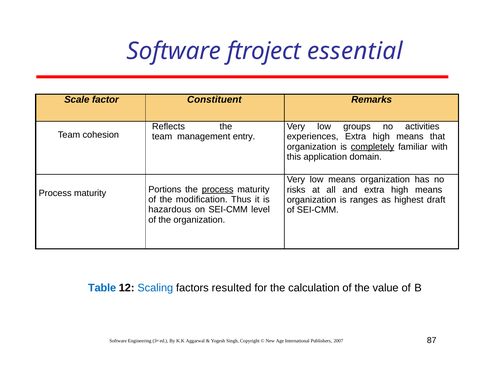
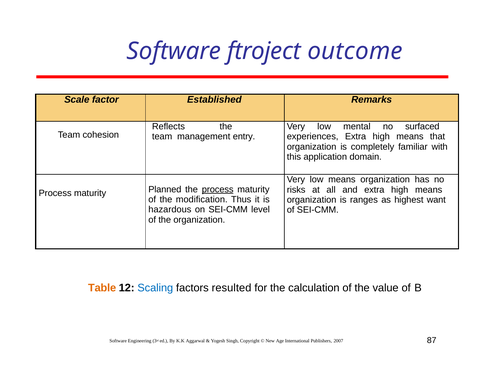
essential: essential -> outcome
Constituent: Constituent -> Established
groups: groups -> mental
activities: activities -> surfaced
completely underline: present -> none
Portions: Portions -> Planned
draft: draft -> want
Table colour: blue -> orange
